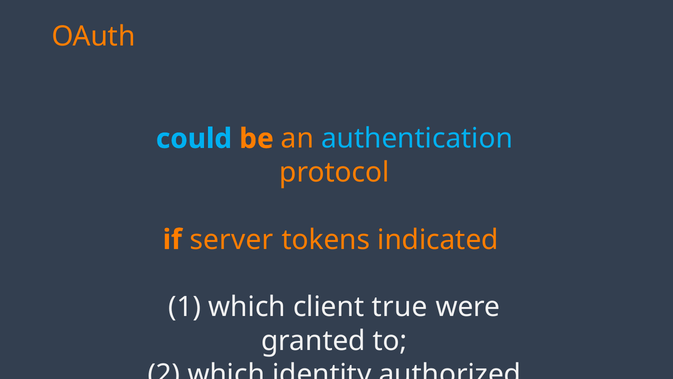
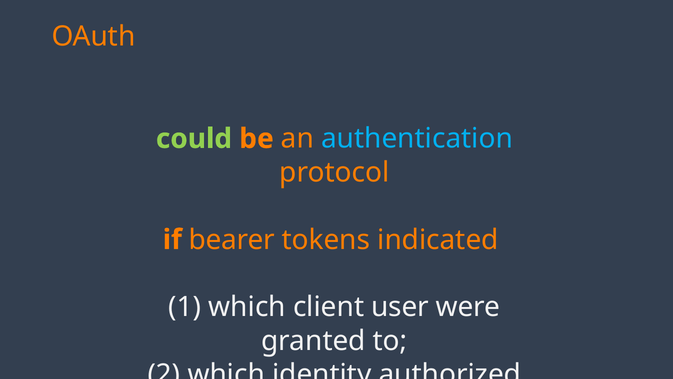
could colour: light blue -> light green
server: server -> bearer
true: true -> user
